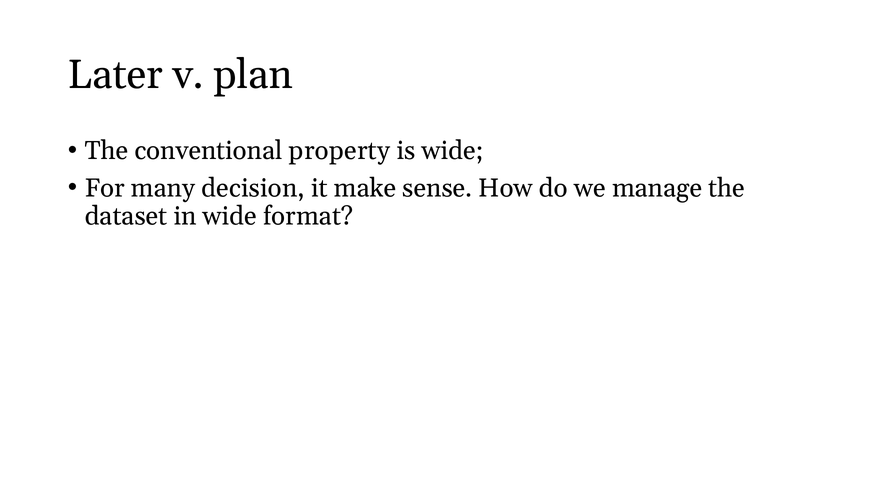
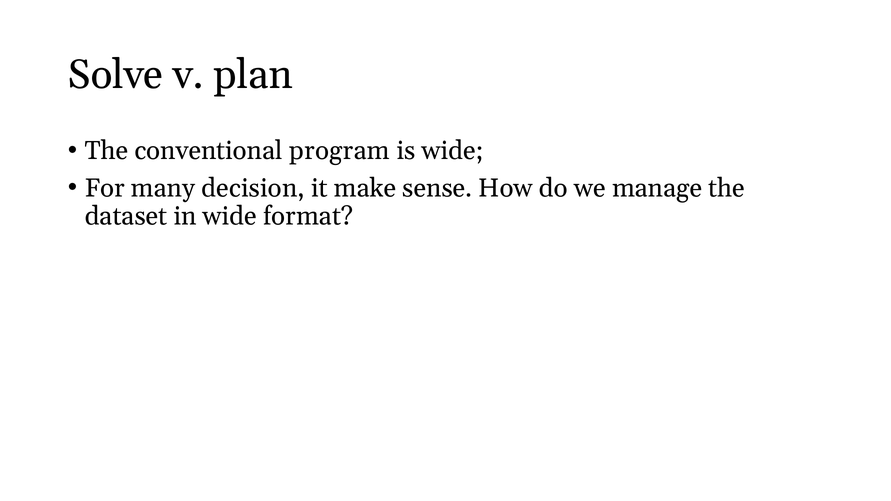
Later: Later -> Solve
property: property -> program
